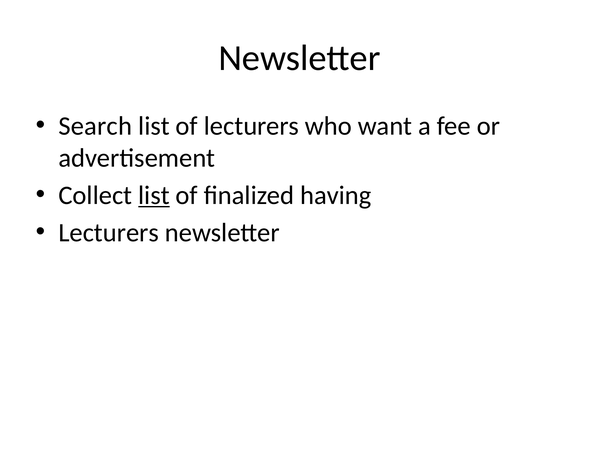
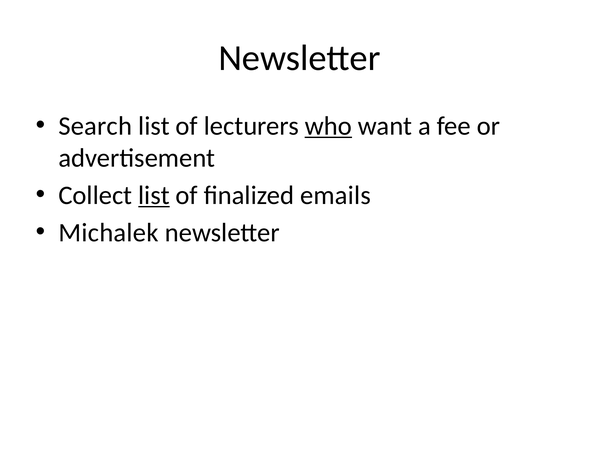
who underline: none -> present
having: having -> emails
Lecturers at (109, 232): Lecturers -> Michalek
